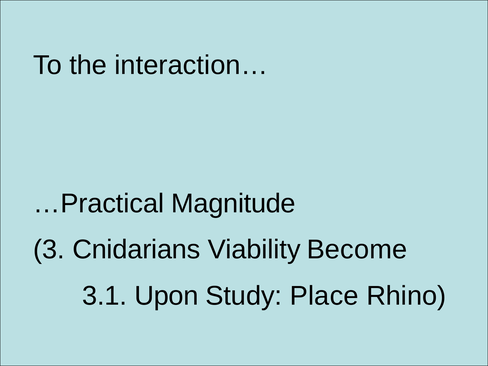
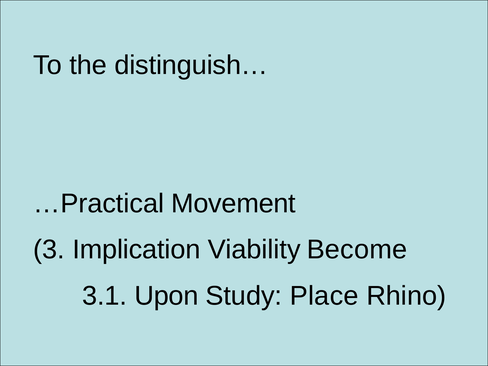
interaction…: interaction… -> distinguish…
Magnitude: Magnitude -> Movement
Cnidarians: Cnidarians -> Implication
